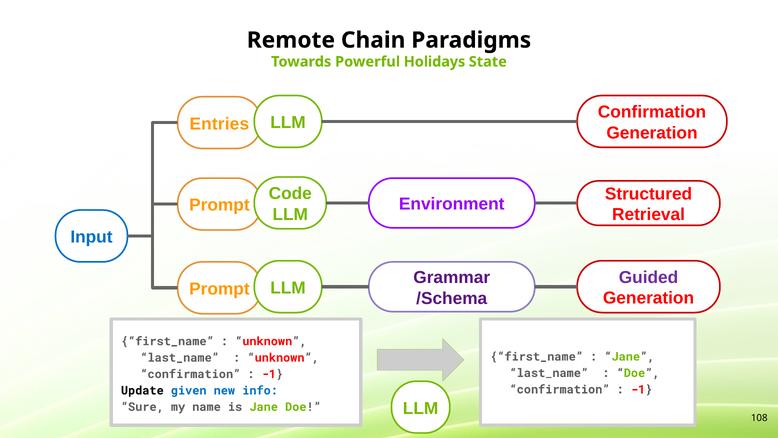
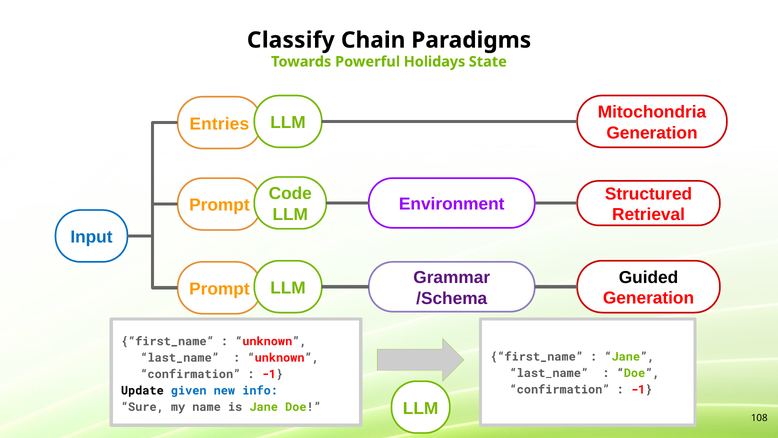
Remote: Remote -> Classify
Confirmation at (652, 112): Confirmation -> Mitochondria
Guided colour: purple -> black
